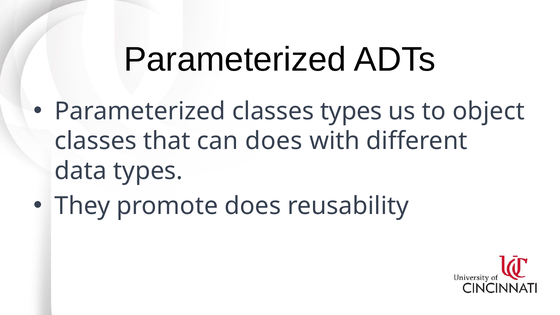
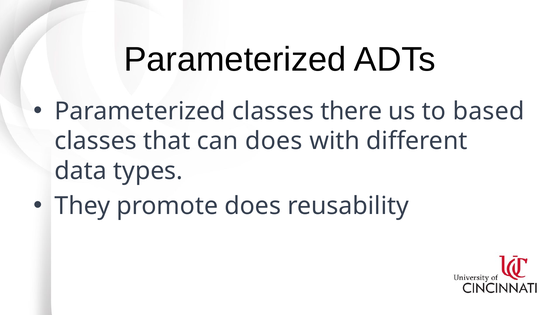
classes types: types -> there
object: object -> based
